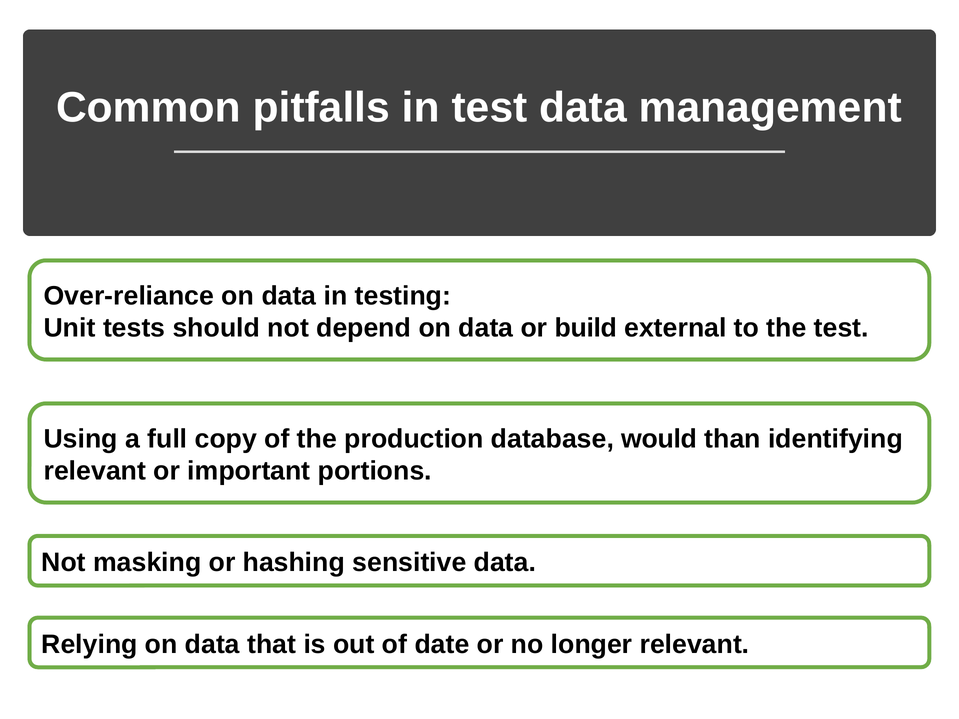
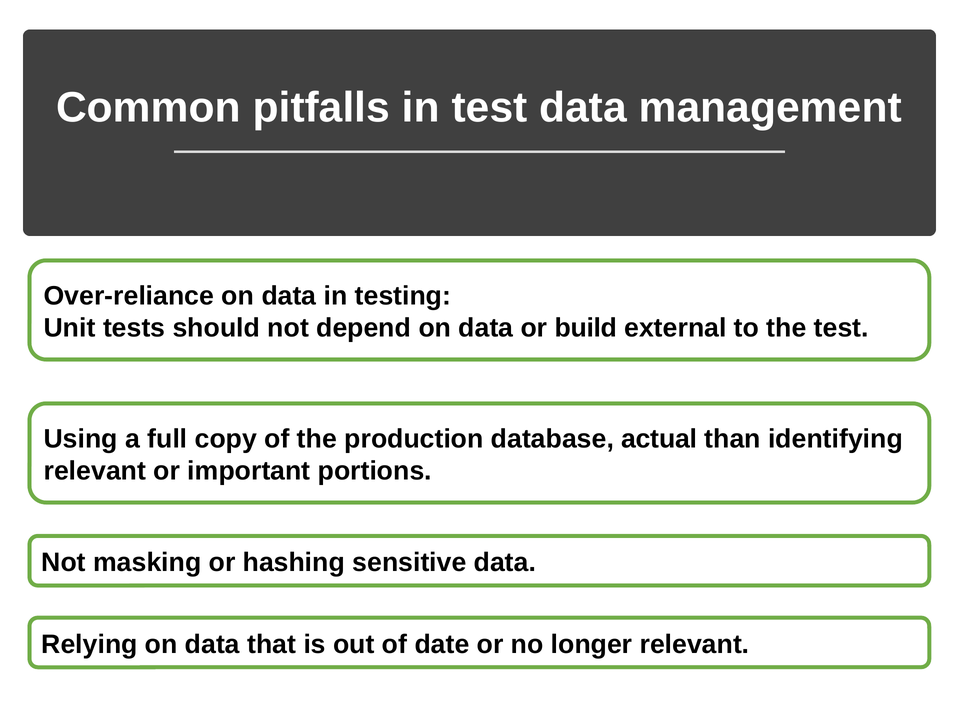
would: would -> actual
